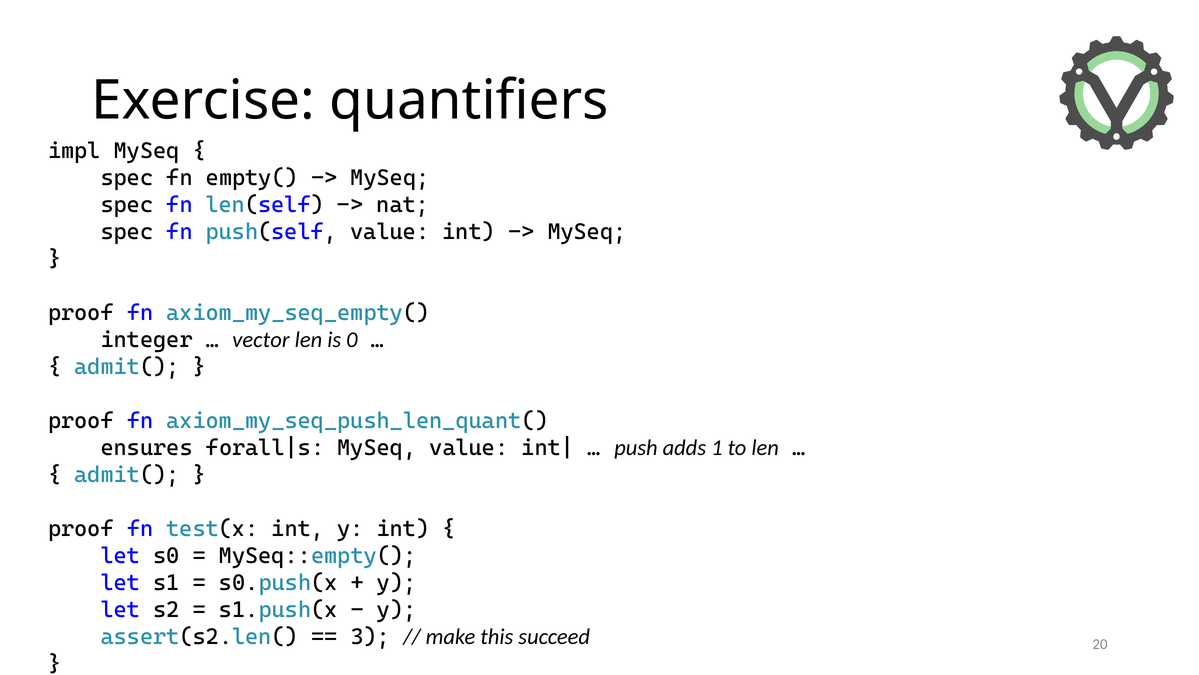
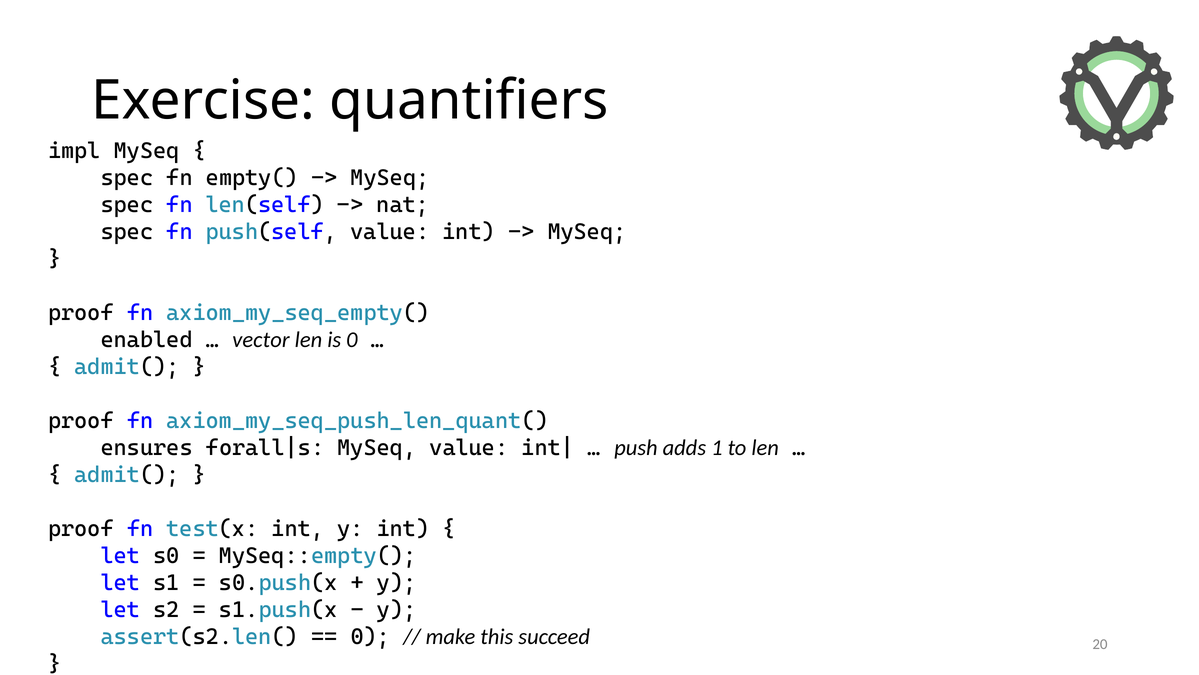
integer: integer -> enabled
3 at (370, 636): 3 -> 0
